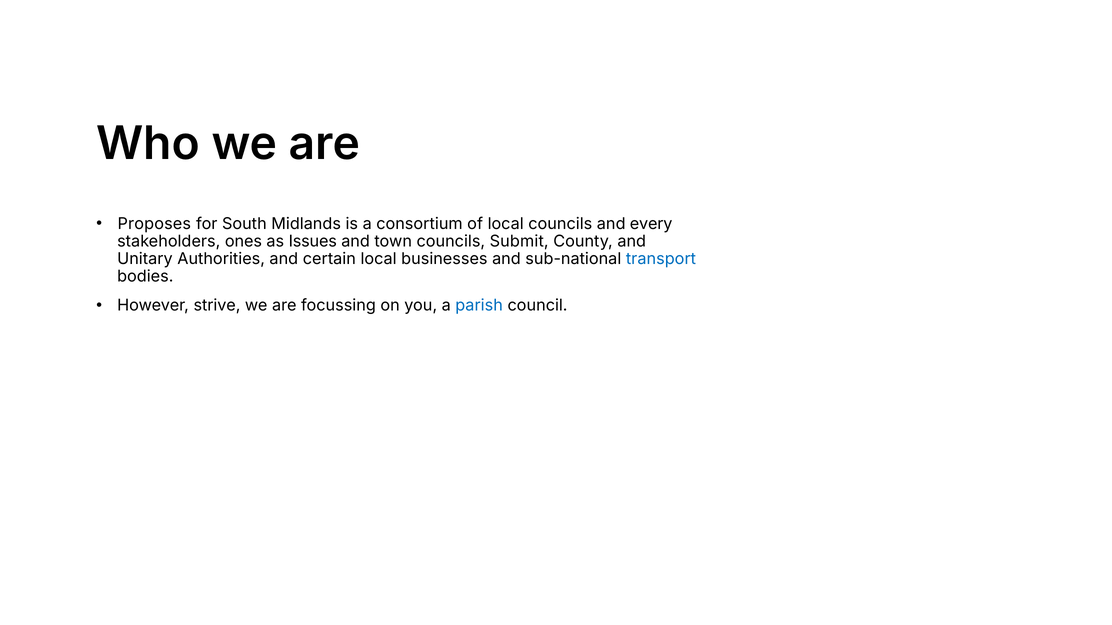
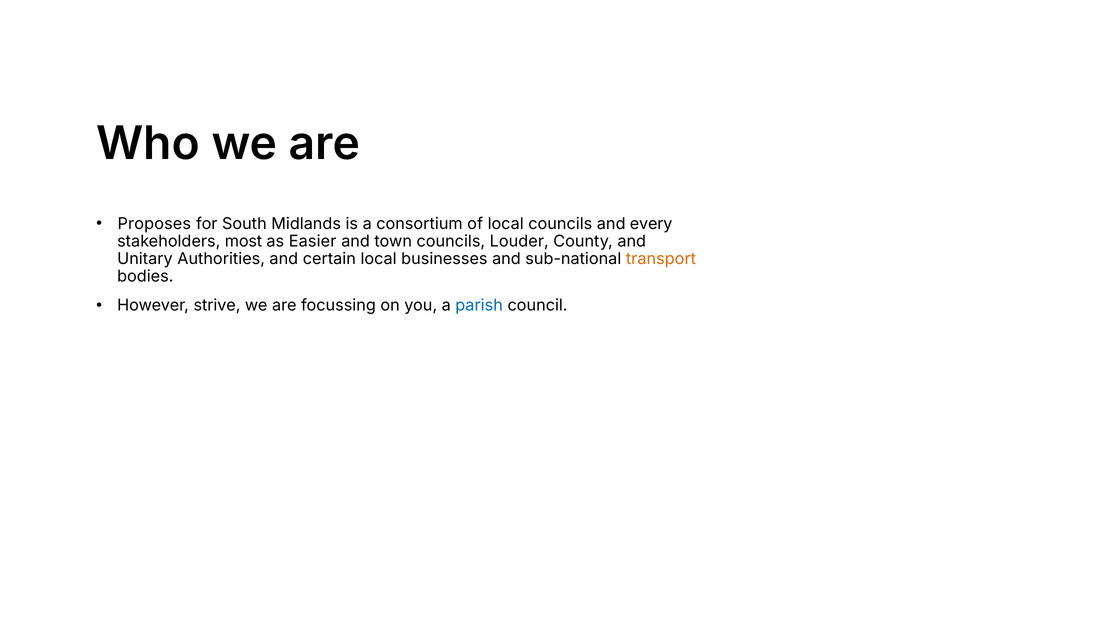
ones: ones -> most
Issues: Issues -> Easier
Submit: Submit -> Louder
transport colour: blue -> orange
